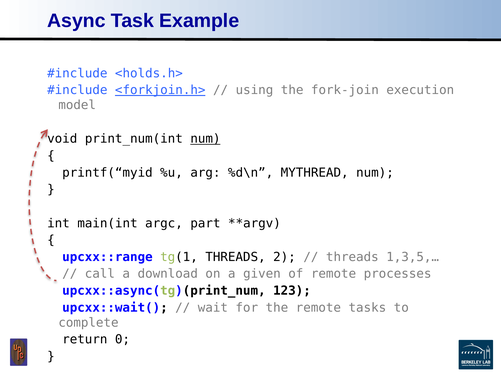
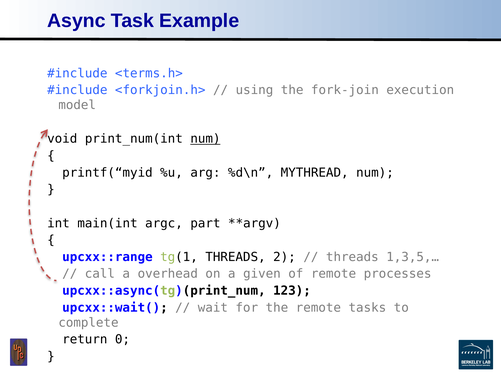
<holds.h>: <holds.h> -> <terms.h>
<forkjoin.h> underline: present -> none
download: download -> overhead
